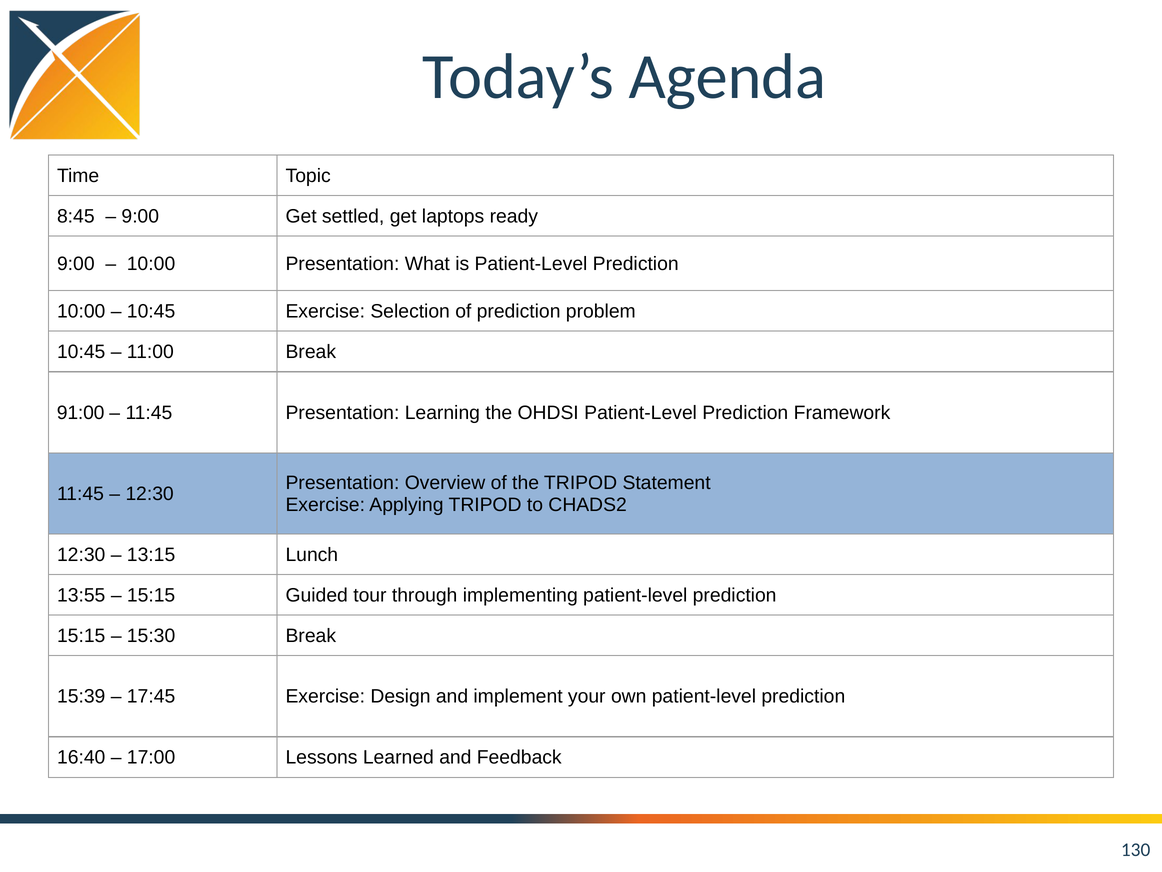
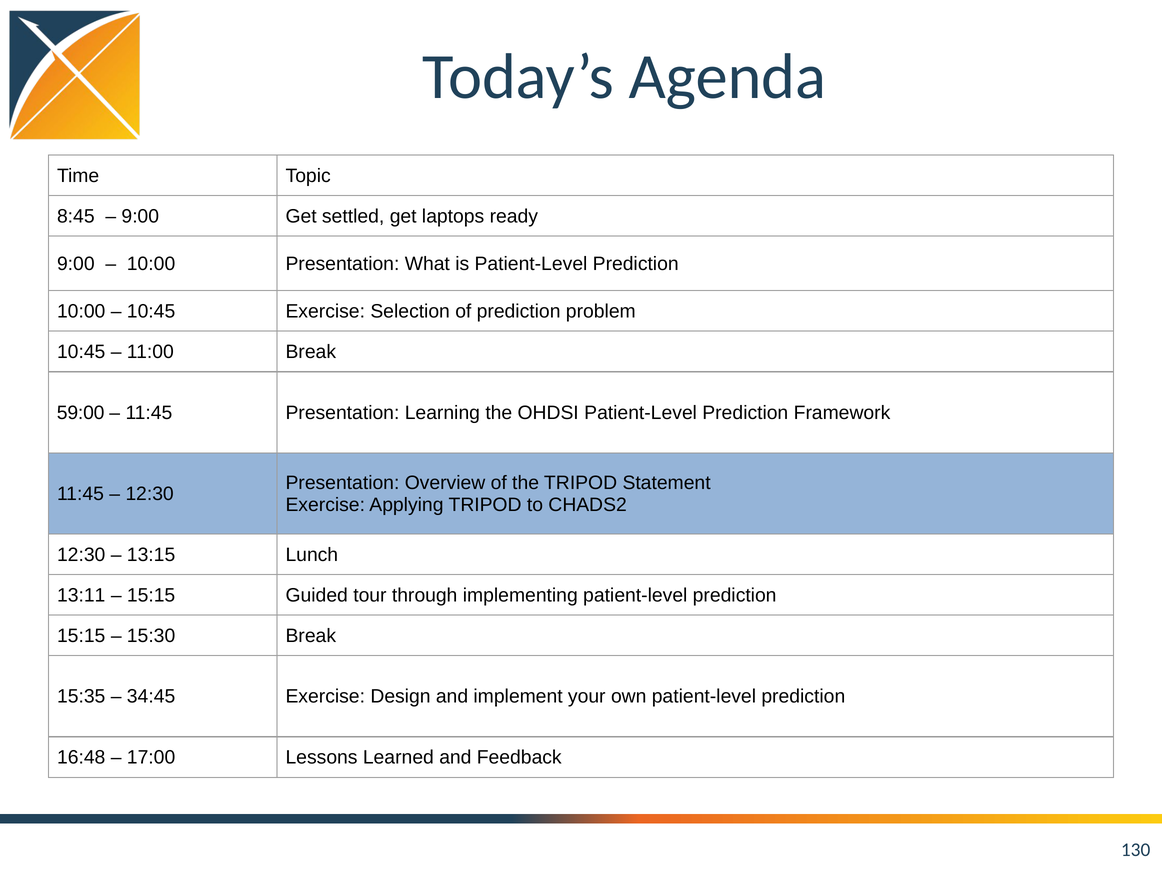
91:00: 91:00 -> 59:00
13:55: 13:55 -> 13:11
15:39: 15:39 -> 15:35
17:45: 17:45 -> 34:45
16:40: 16:40 -> 16:48
